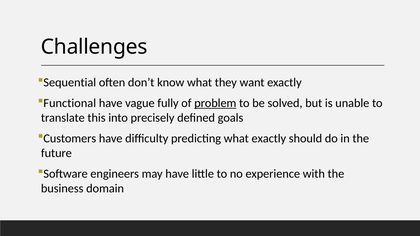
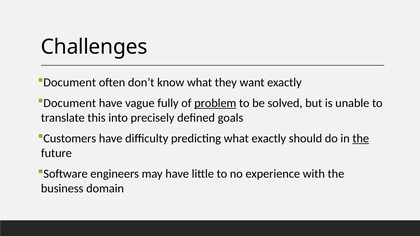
Sequential at (70, 82): Sequential -> Document
Functional at (70, 103): Functional -> Document
the at (361, 139) underline: none -> present
